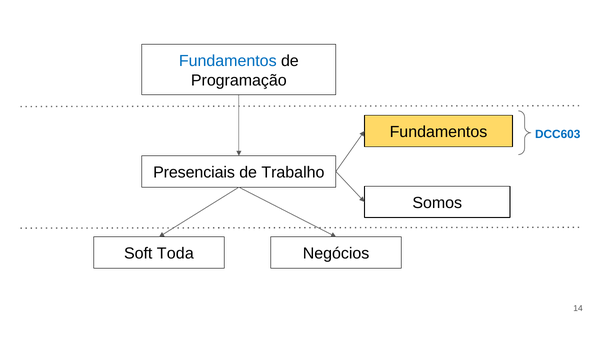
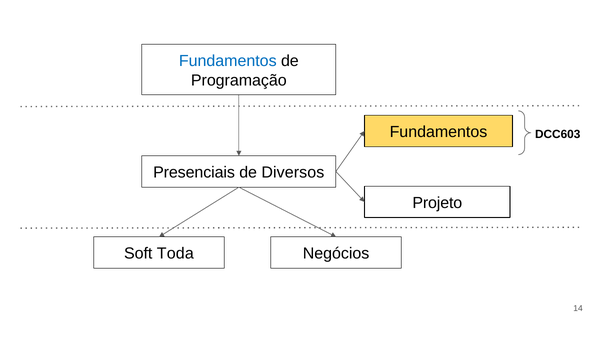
DCC603 colour: blue -> black
Trabalho: Trabalho -> Diversos
Somos: Somos -> Projeto
